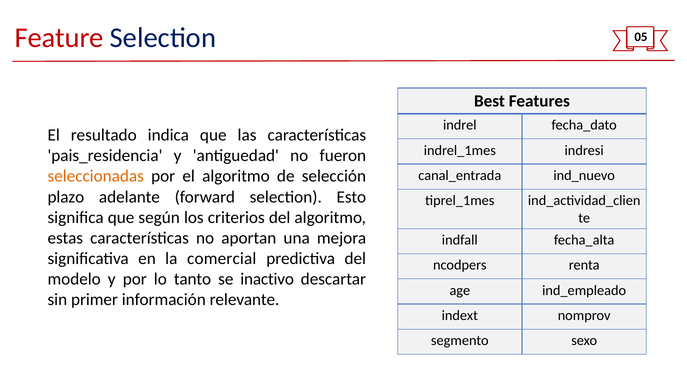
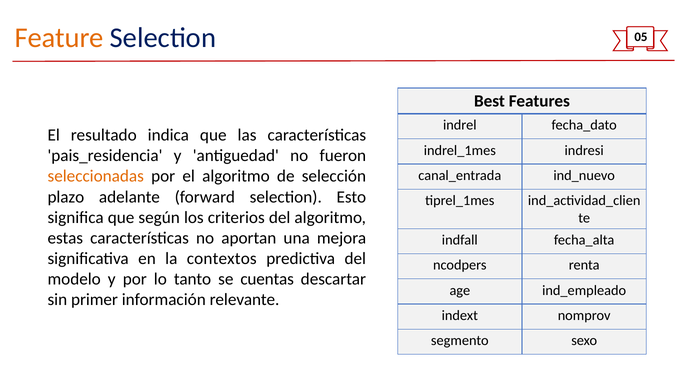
Feature colour: red -> orange
comercial: comercial -> contextos
inactivo: inactivo -> cuentas
